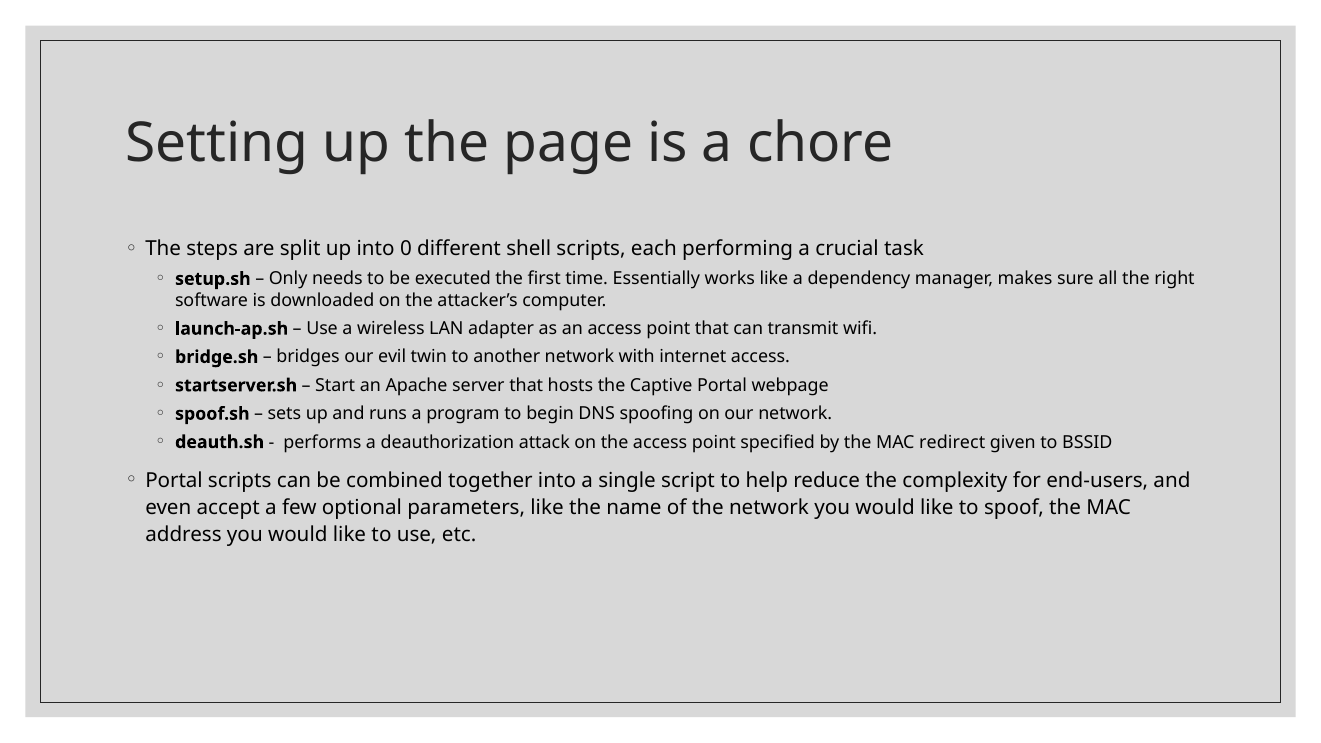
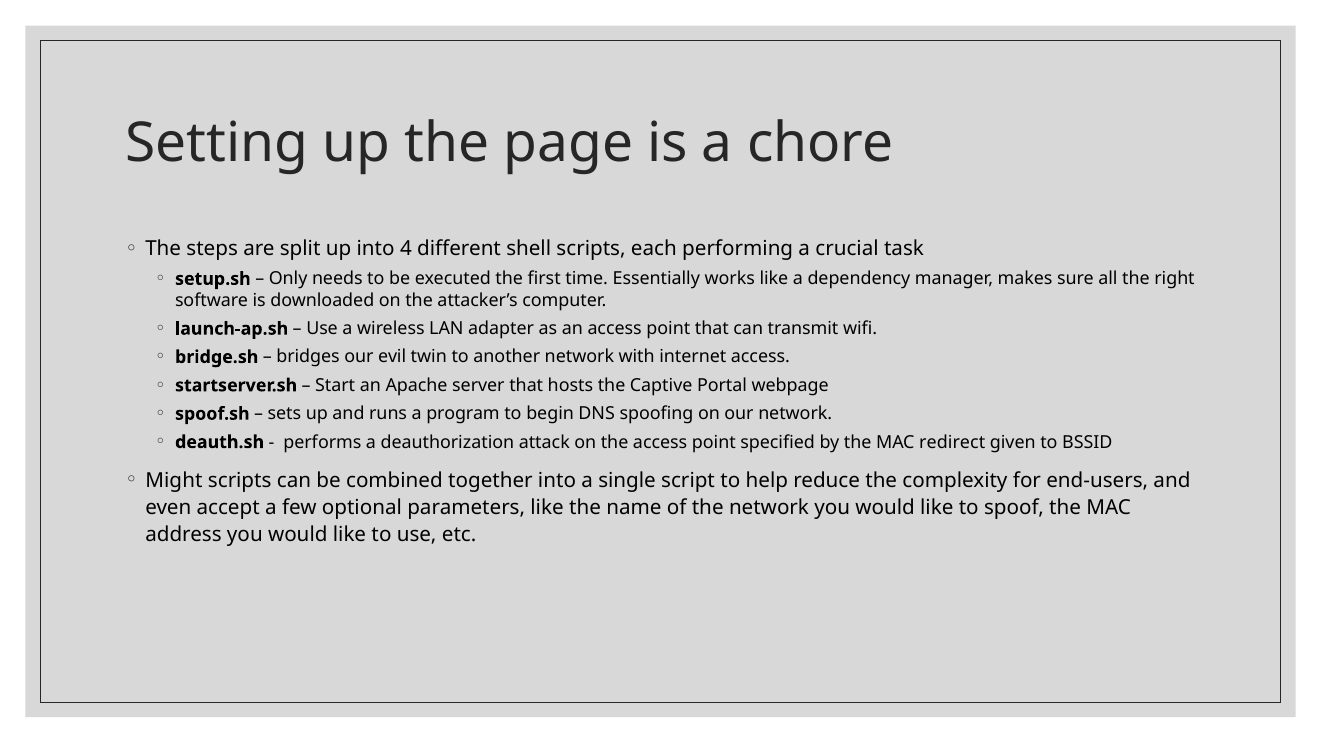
0: 0 -> 4
Portal at (174, 480): Portal -> Might
